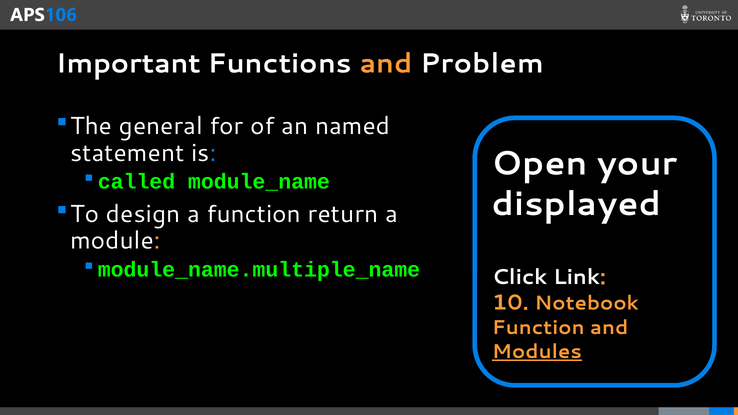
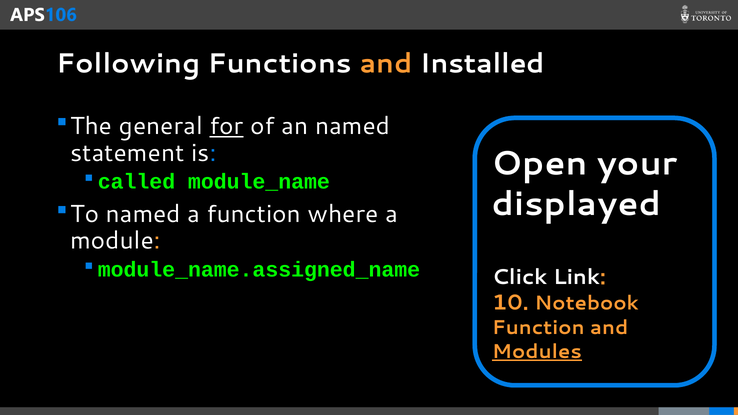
Important: Important -> Following
Problem: Problem -> Installed
for underline: none -> present
To design: design -> named
return: return -> where
module_name.multiple_name: module_name.multiple_name -> module_name.assigned_name
